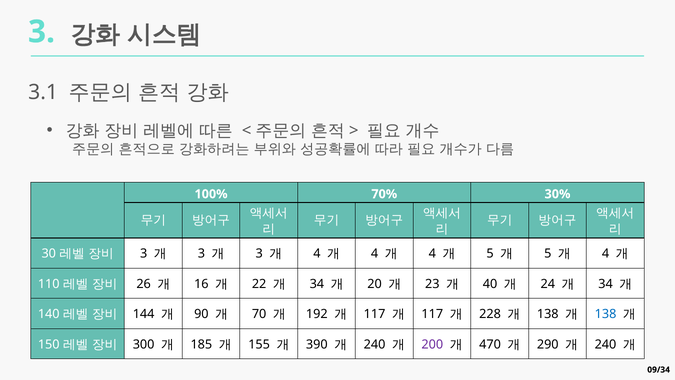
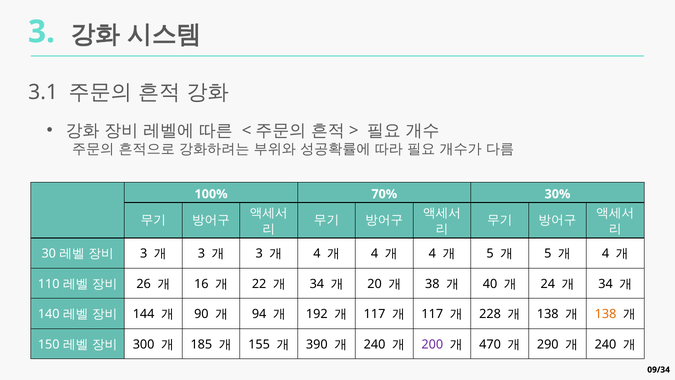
23: 23 -> 38
70: 70 -> 94
138 at (606, 314) colour: blue -> orange
